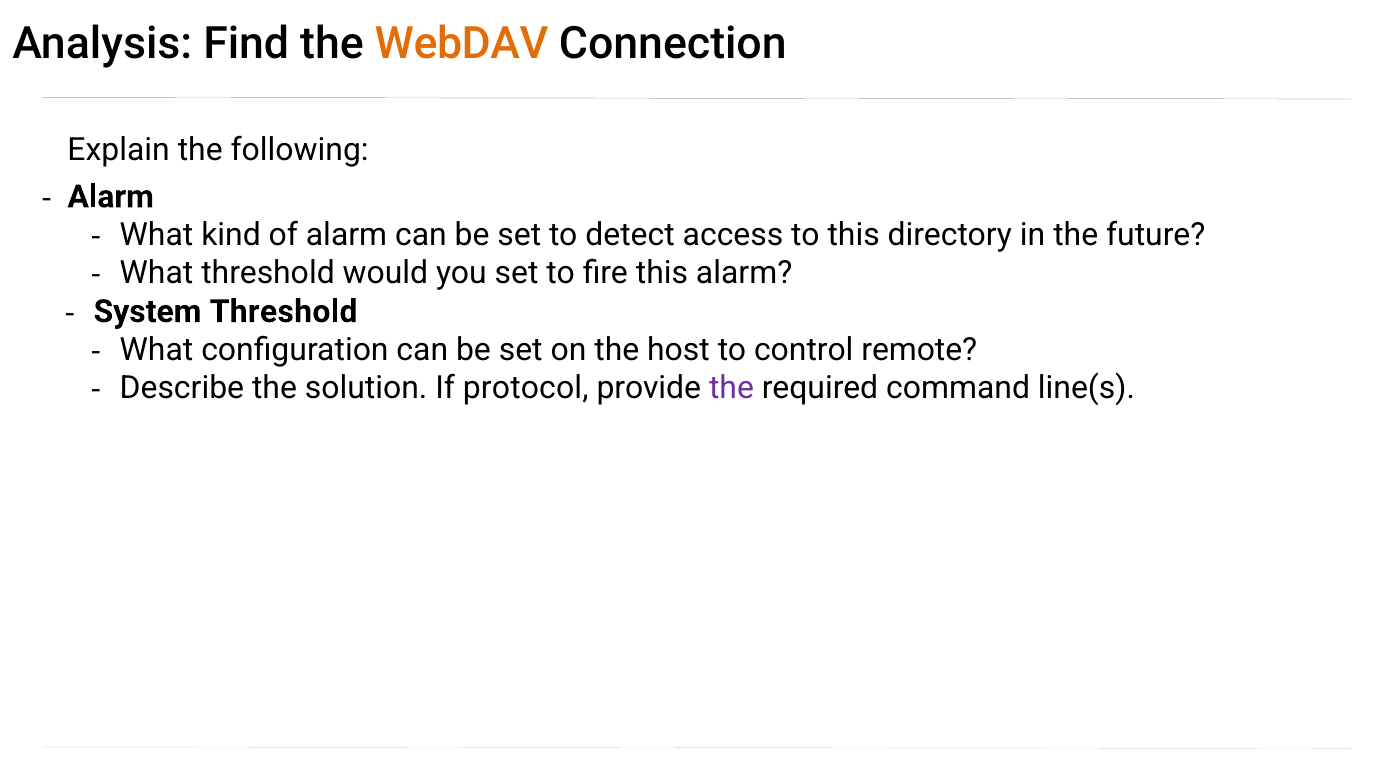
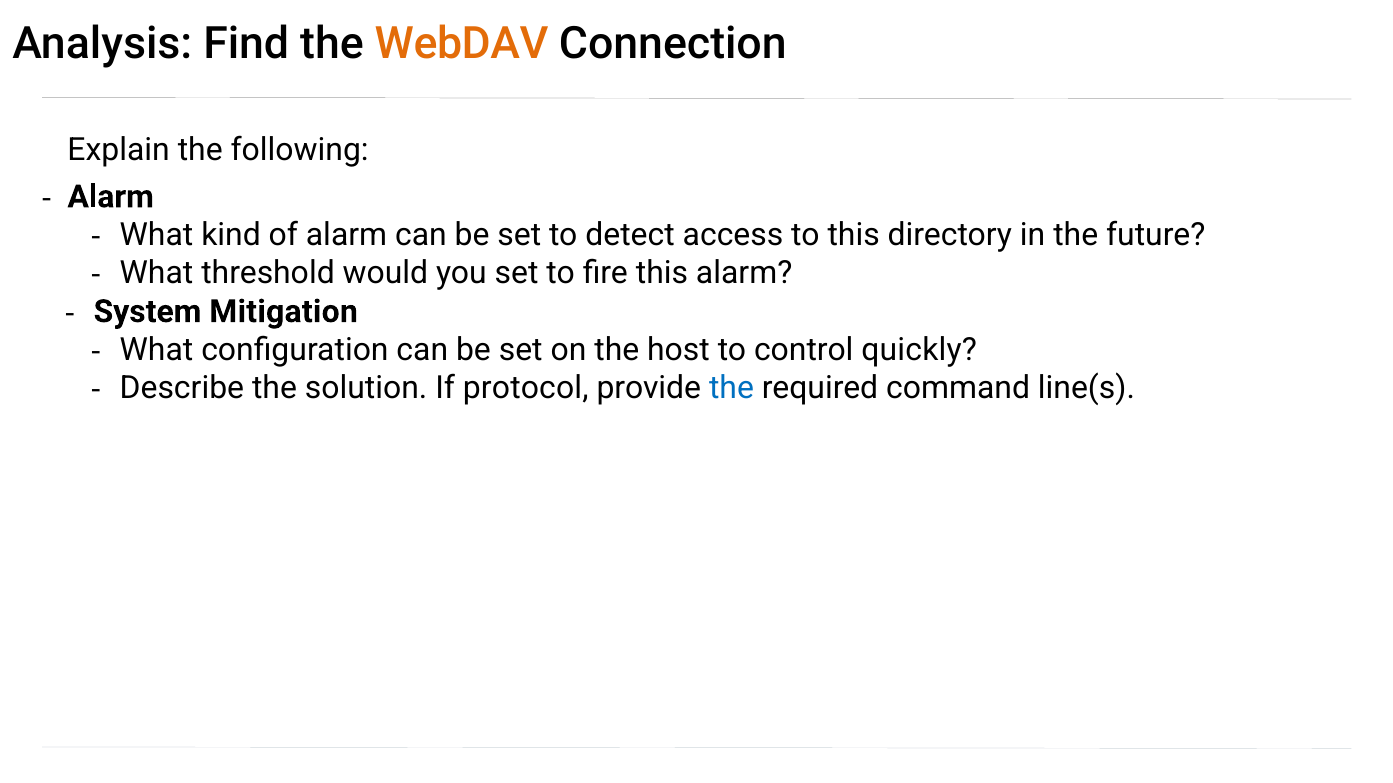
System Threshold: Threshold -> Mitigation
remote: remote -> quickly
the at (731, 388) colour: purple -> blue
